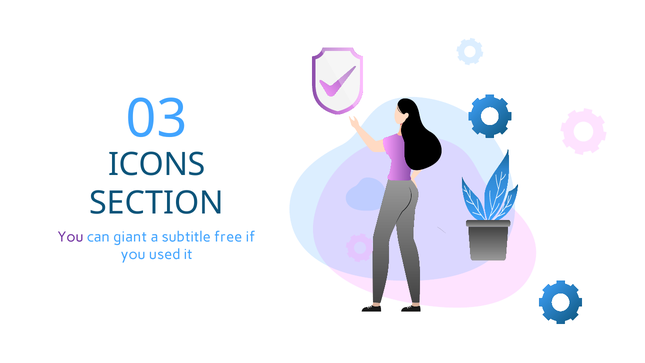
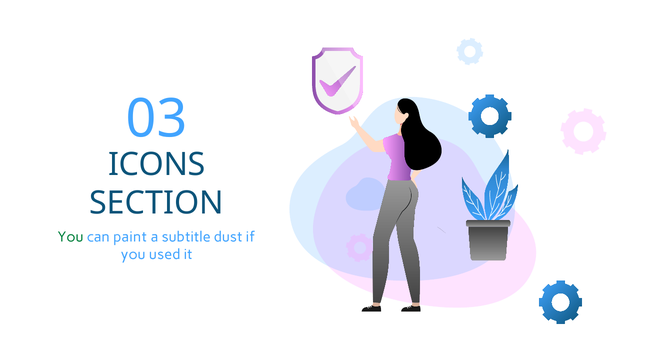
You at (71, 237) colour: purple -> green
giant: giant -> paint
free: free -> dust
